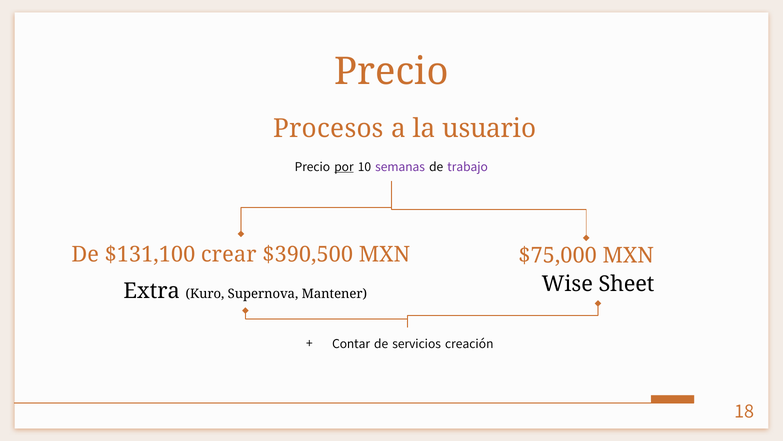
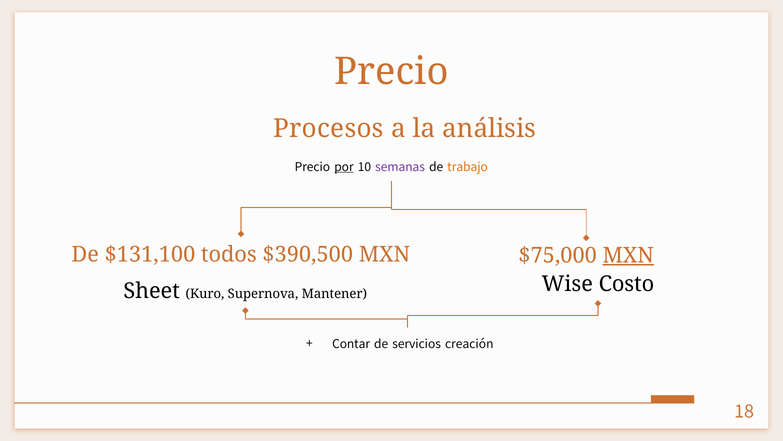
usuario: usuario -> análisis
trabajo colour: purple -> orange
crear: crear -> todos
MXN at (628, 255) underline: none -> present
Sheet: Sheet -> Costo
Extra: Extra -> Sheet
